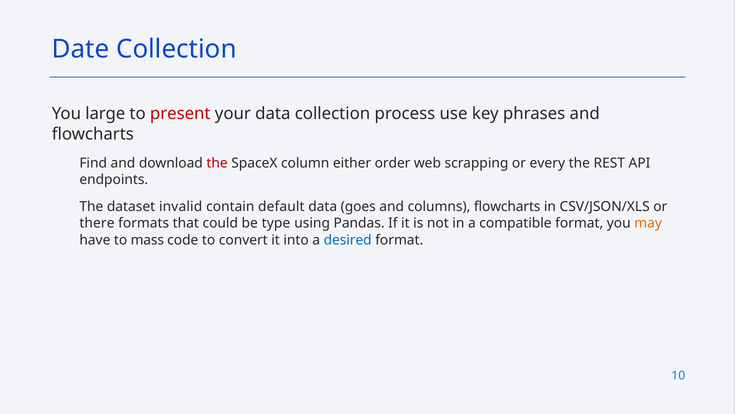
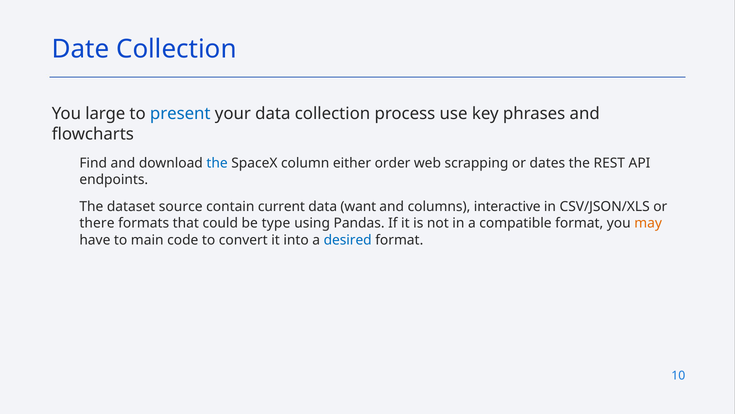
present colour: red -> blue
the at (217, 163) colour: red -> blue
every: every -> dates
invalid: invalid -> source
default: default -> current
goes: goes -> want
columns flowcharts: flowcharts -> interactive
mass: mass -> main
